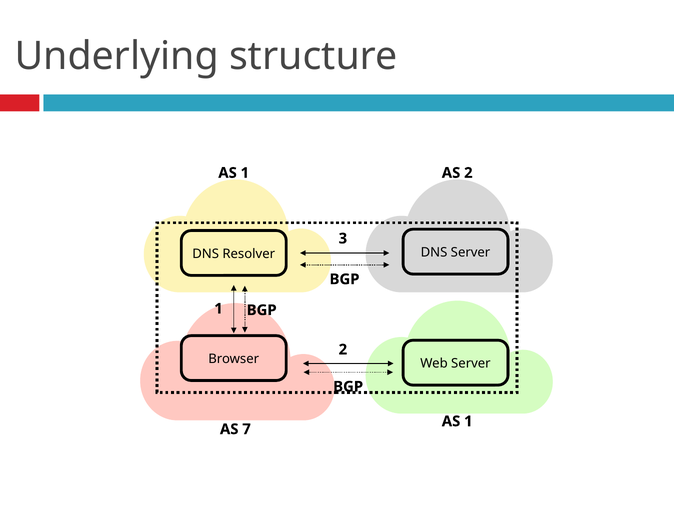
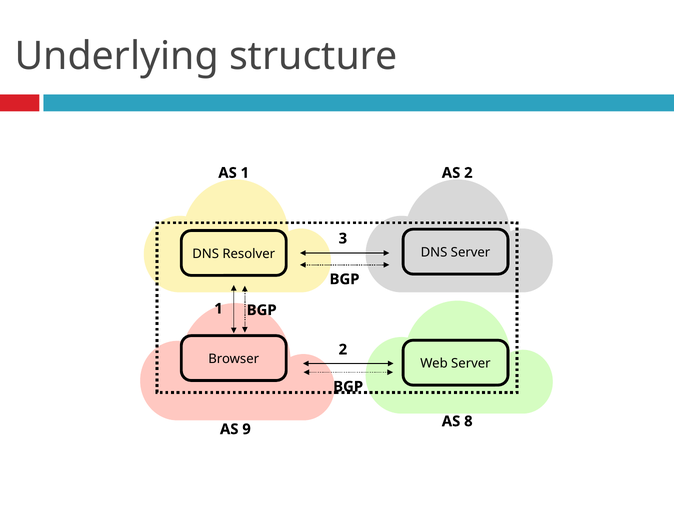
1 at (468, 421): 1 -> 8
7: 7 -> 9
